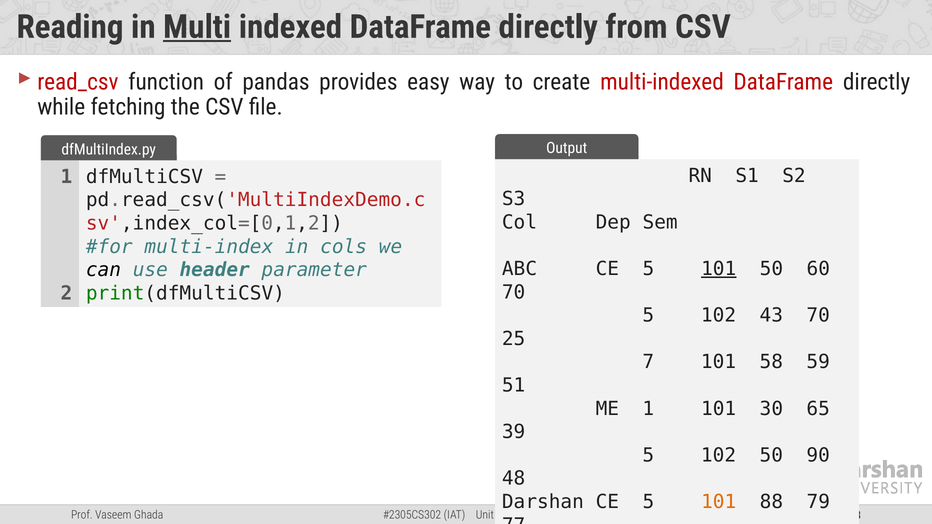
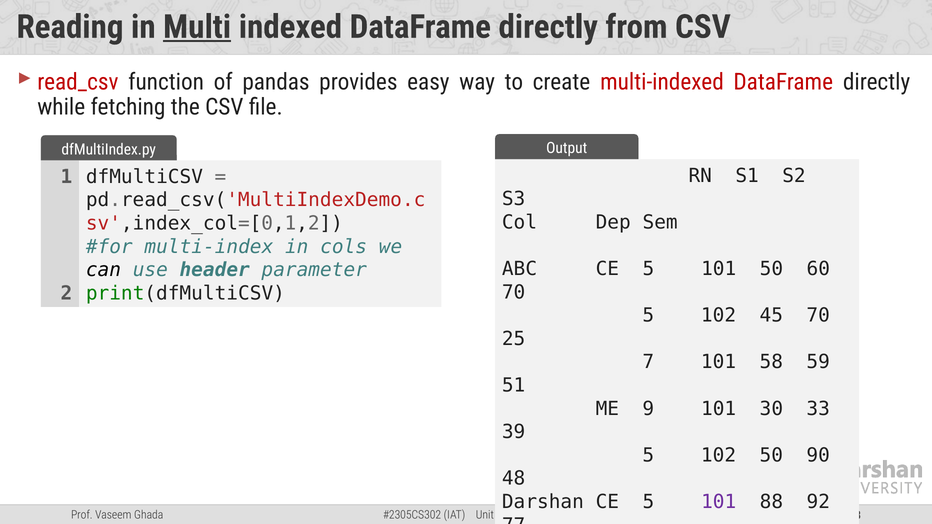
101 at (719, 269) underline: present -> none
43: 43 -> 45
ME 1: 1 -> 9
65: 65 -> 33
101 at (719, 502) colour: orange -> purple
79: 79 -> 92
